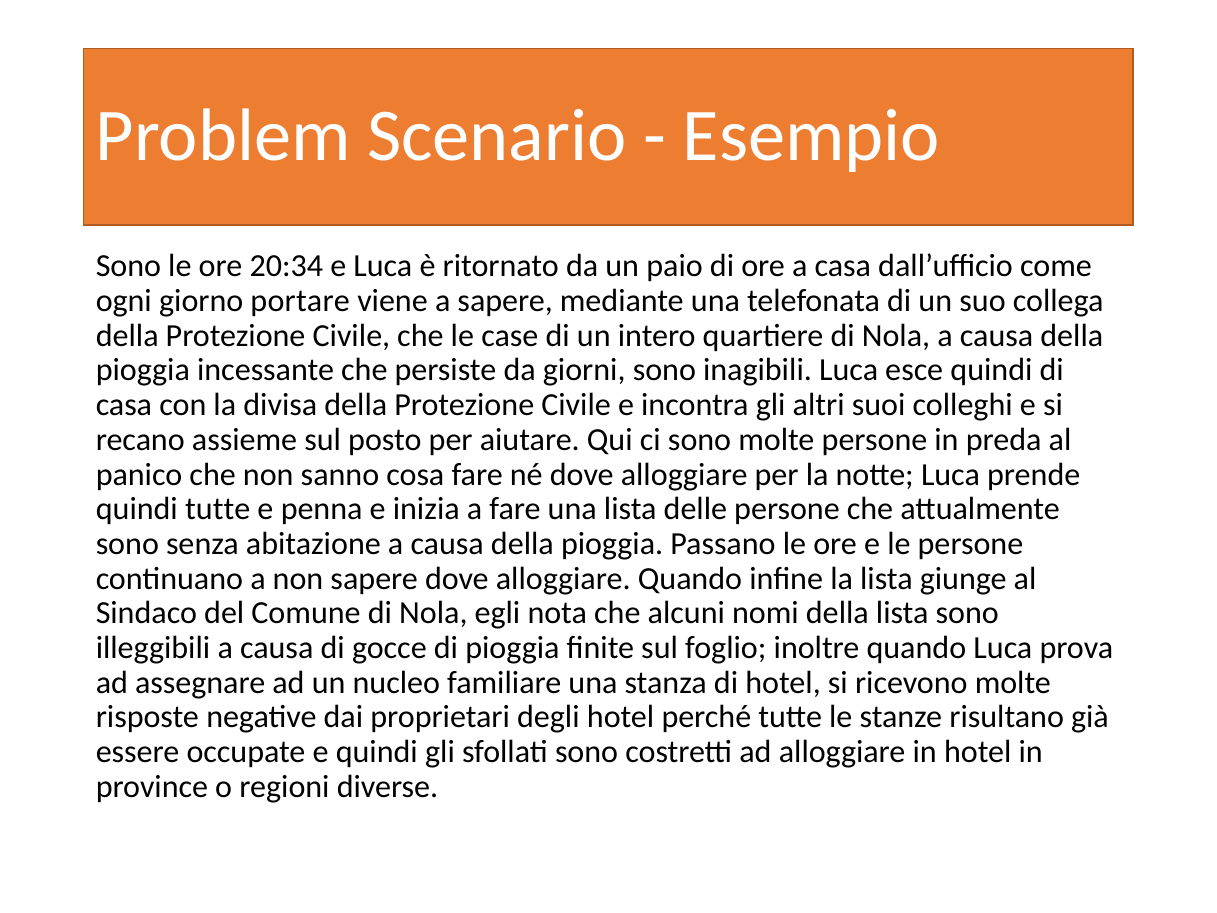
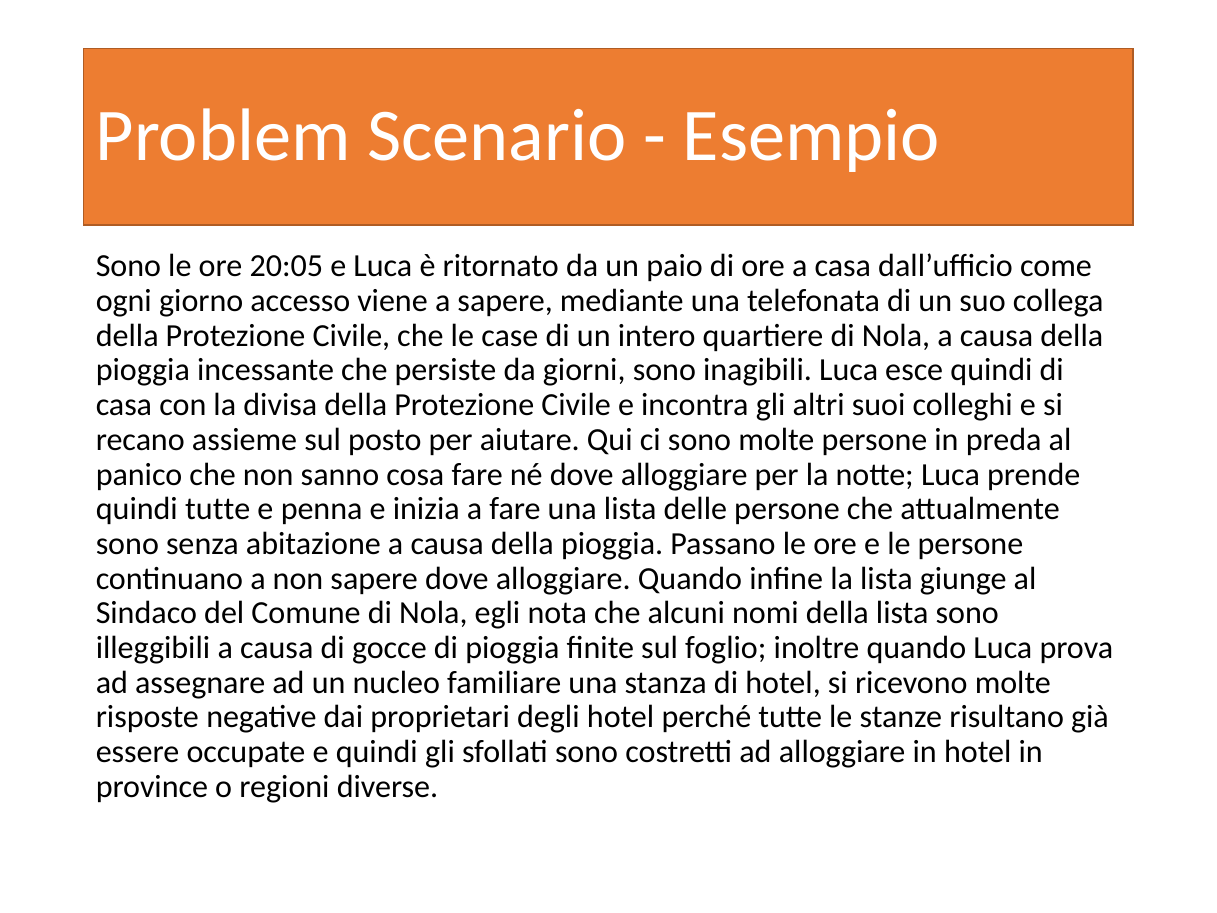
20:34: 20:34 -> 20:05
portare: portare -> accesso
